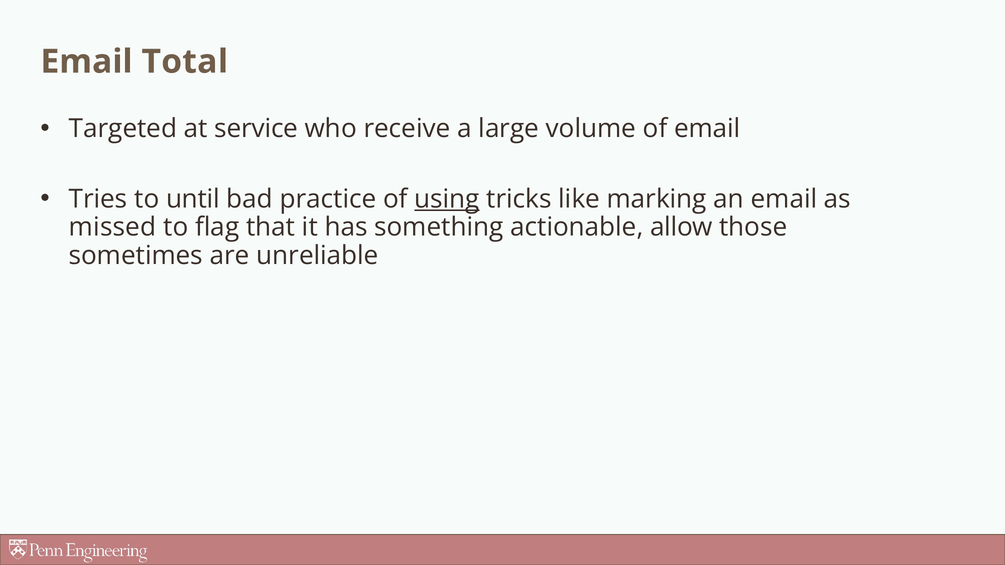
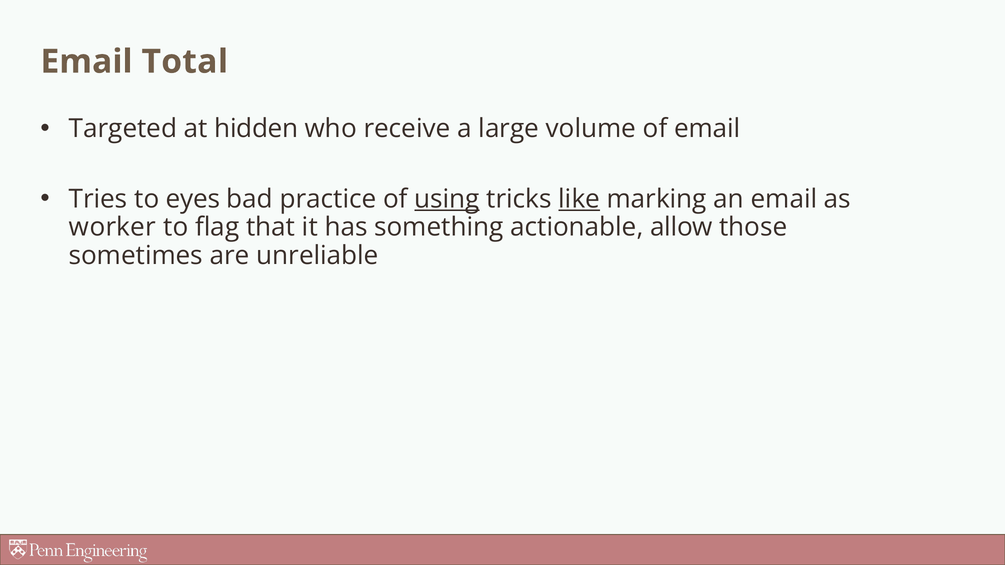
service: service -> hidden
until: until -> eyes
like underline: none -> present
missed: missed -> worker
